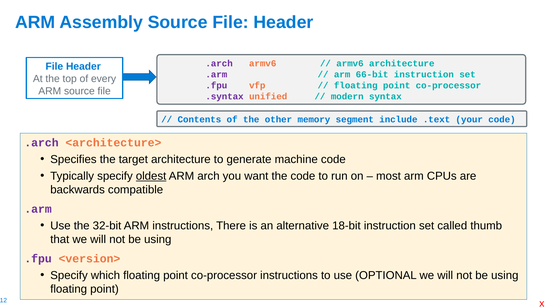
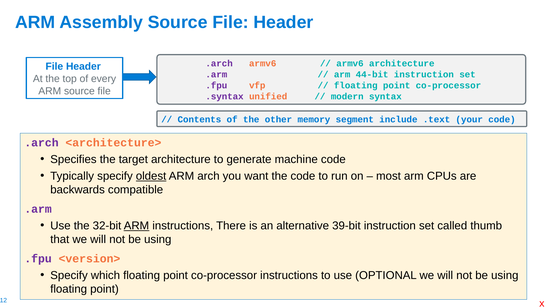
66-bit: 66-bit -> 44-bit
ARM at (136, 225) underline: none -> present
18-bit: 18-bit -> 39-bit
